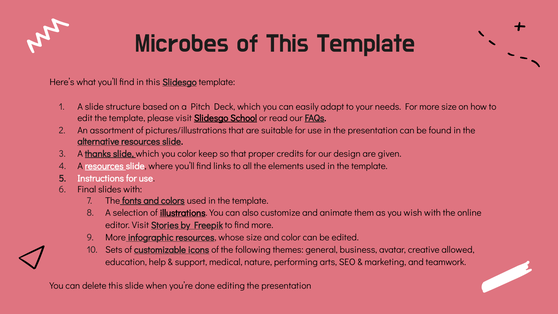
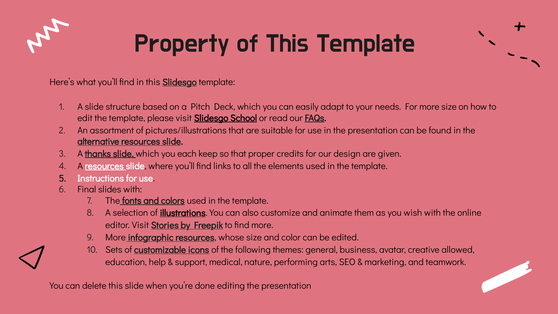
Microbes: Microbes -> Property
you color: color -> each
